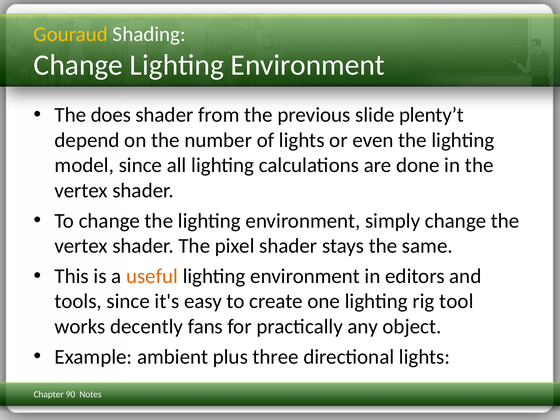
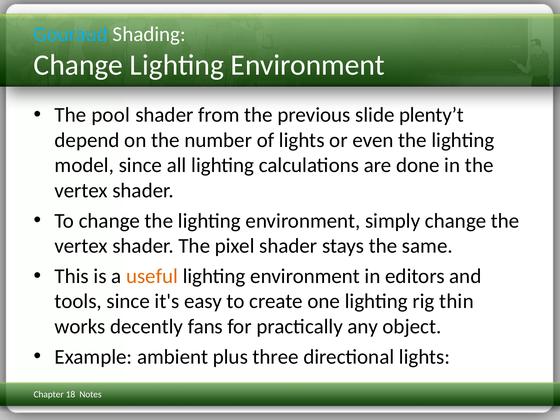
Gouraud colour: yellow -> light blue
does: does -> pool
tool: tool -> thin
90: 90 -> 18
